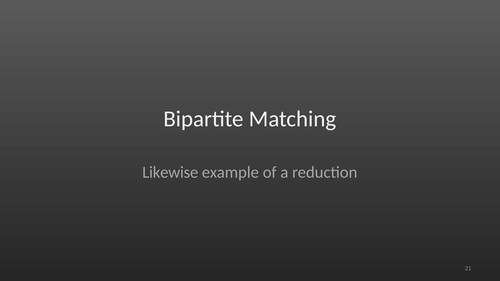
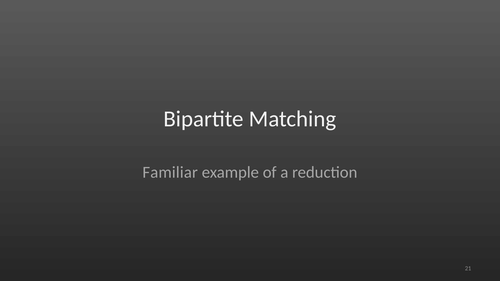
Likewise: Likewise -> Familiar
